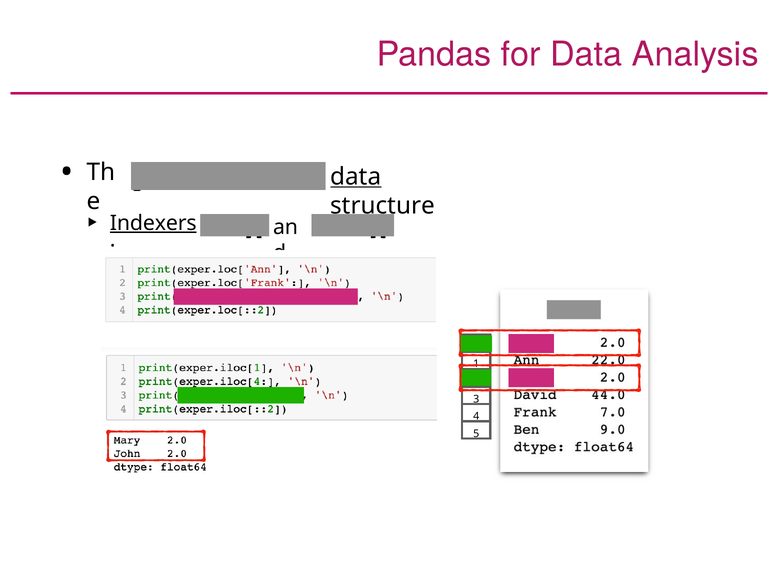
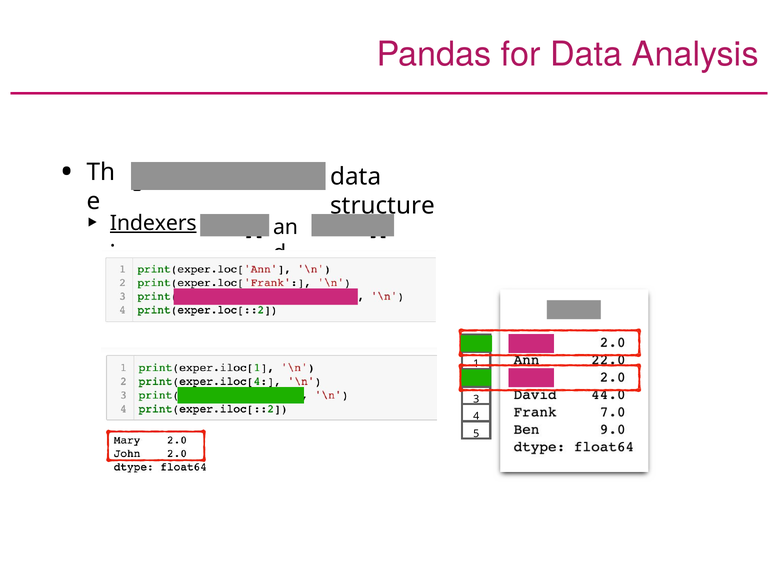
data at (356, 177) underline: present -> none
